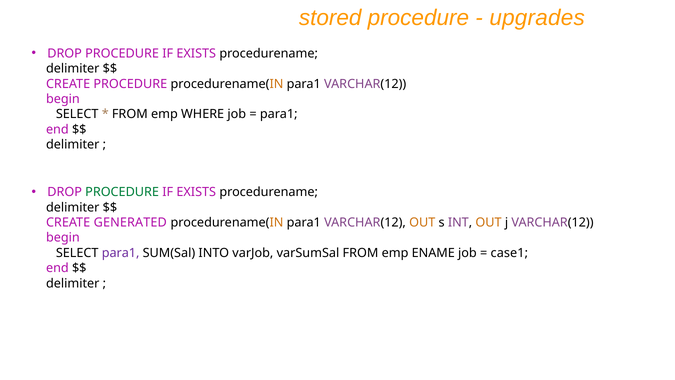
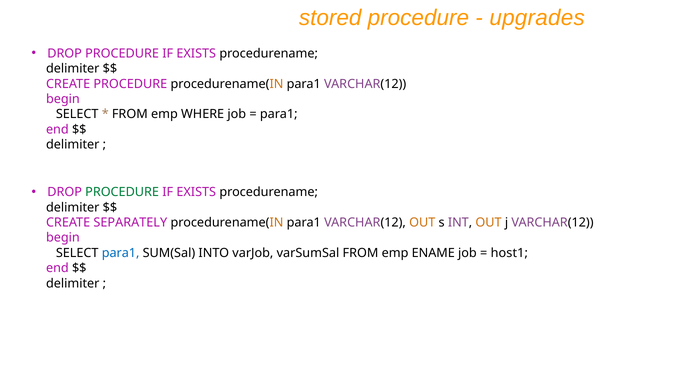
GENERATED: GENERATED -> SEPARATELY
para1 at (121, 253) colour: purple -> blue
case1: case1 -> host1
